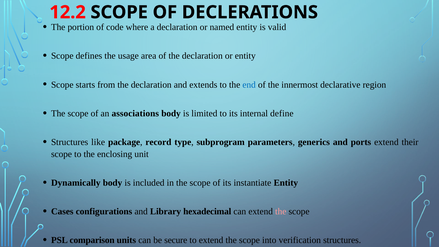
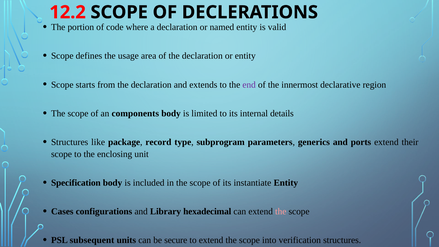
end colour: blue -> purple
associations: associations -> components
define: define -> details
Dynamically: Dynamically -> Specification
comparison: comparison -> subsequent
